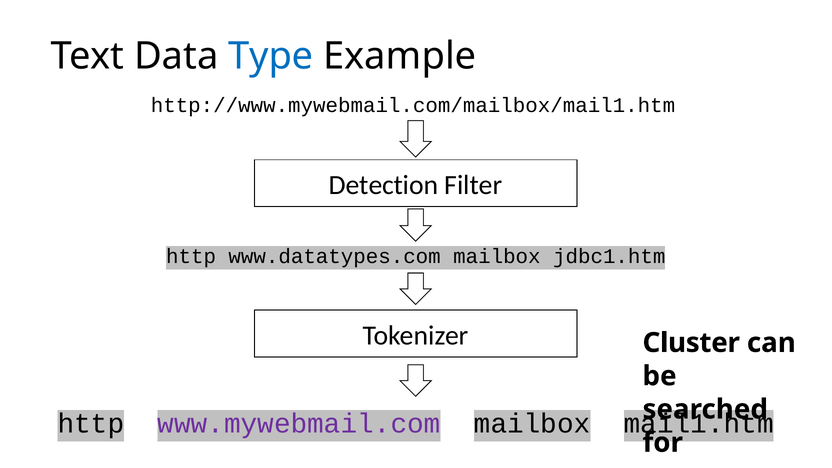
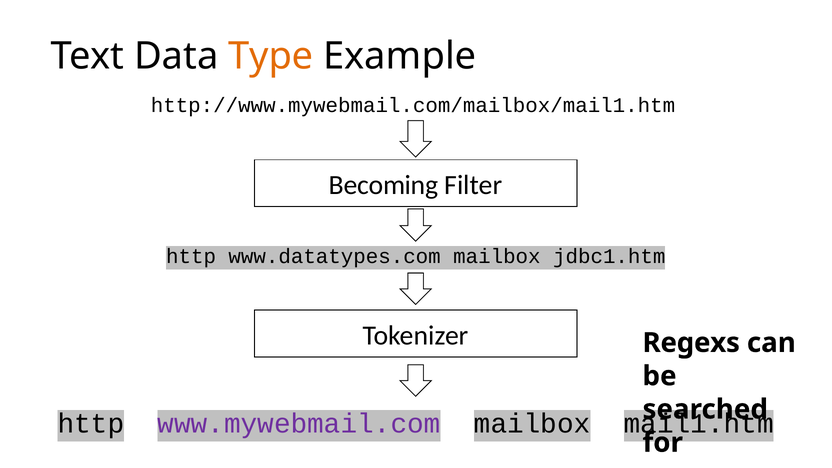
Type colour: blue -> orange
Detection: Detection -> Becoming
Cluster: Cluster -> Regexs
